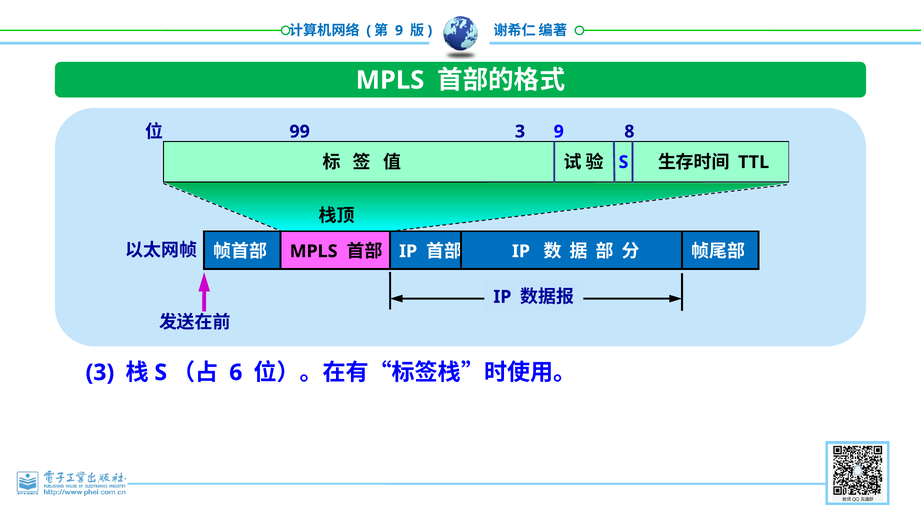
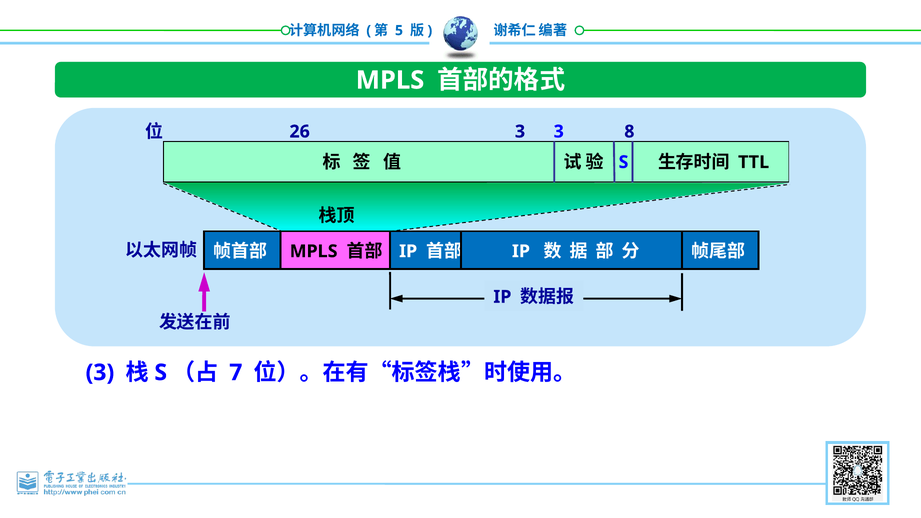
9 at (399, 31): 9 -> 5
99: 99 -> 26
3 9: 9 -> 3
6: 6 -> 7
